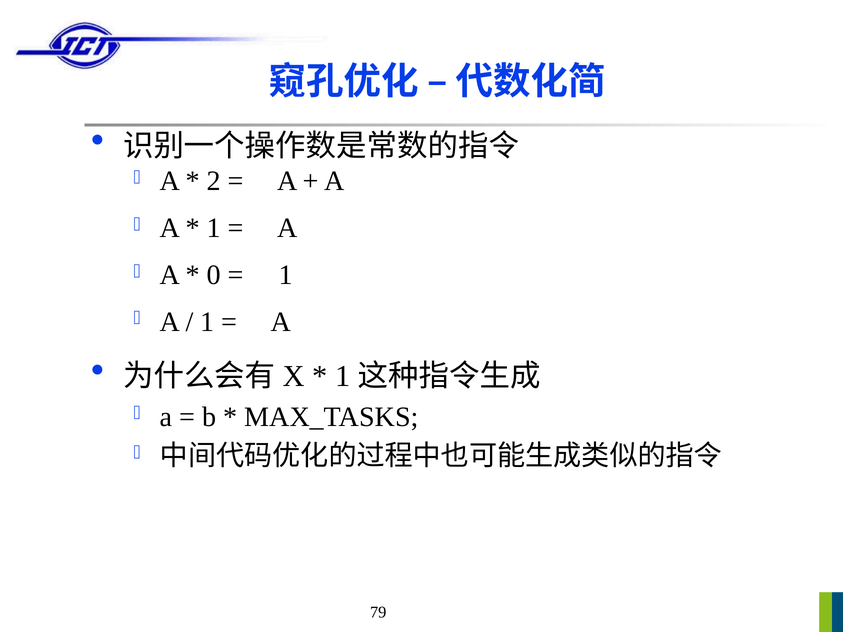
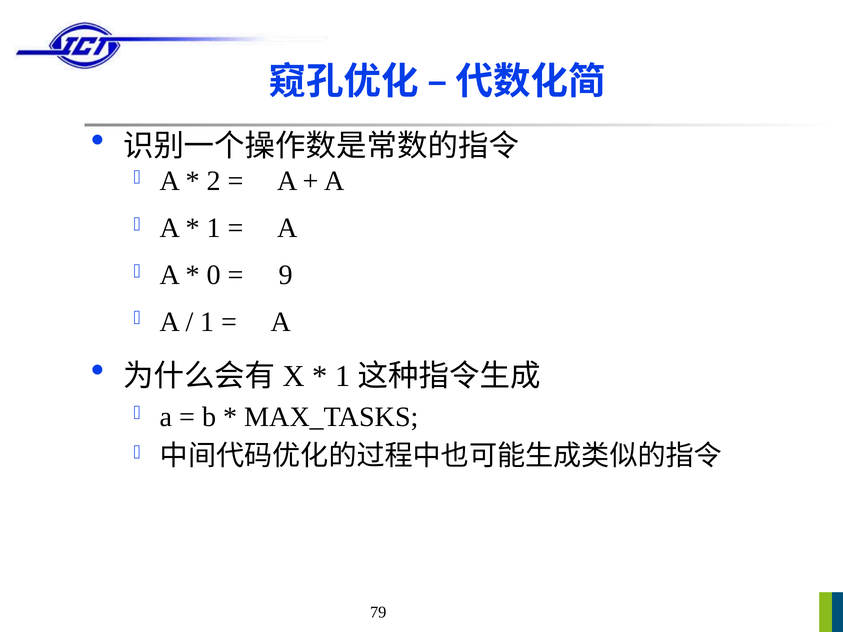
1 at (286, 275): 1 -> 9
